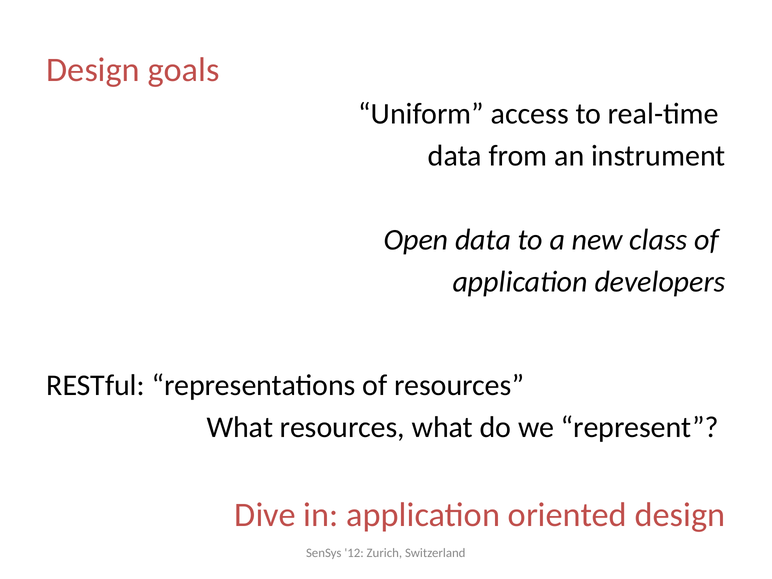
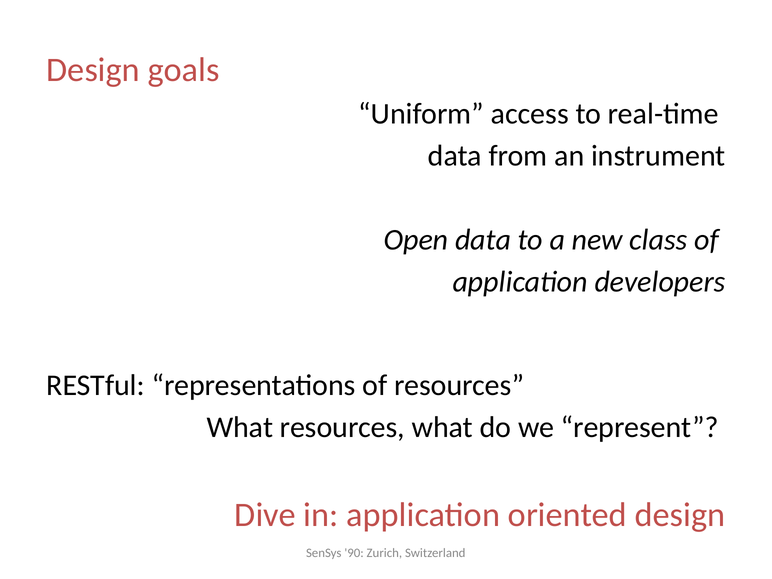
12: 12 -> 90
